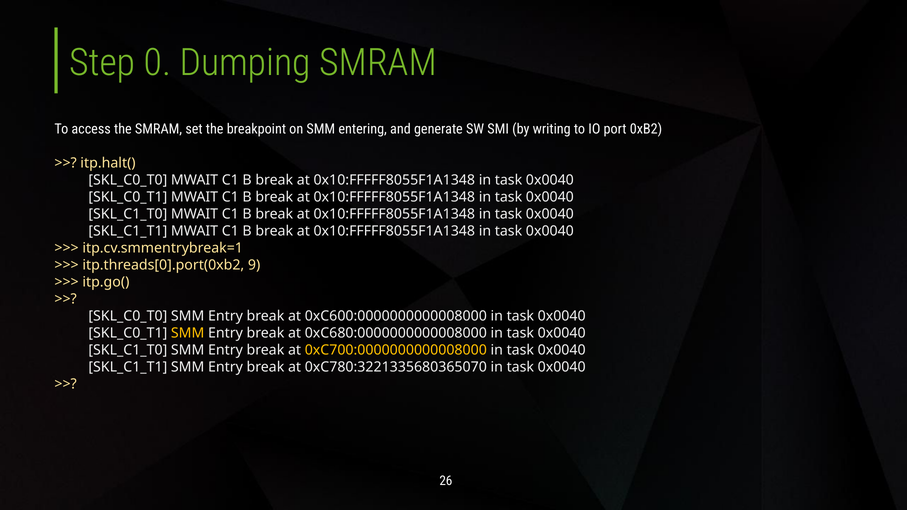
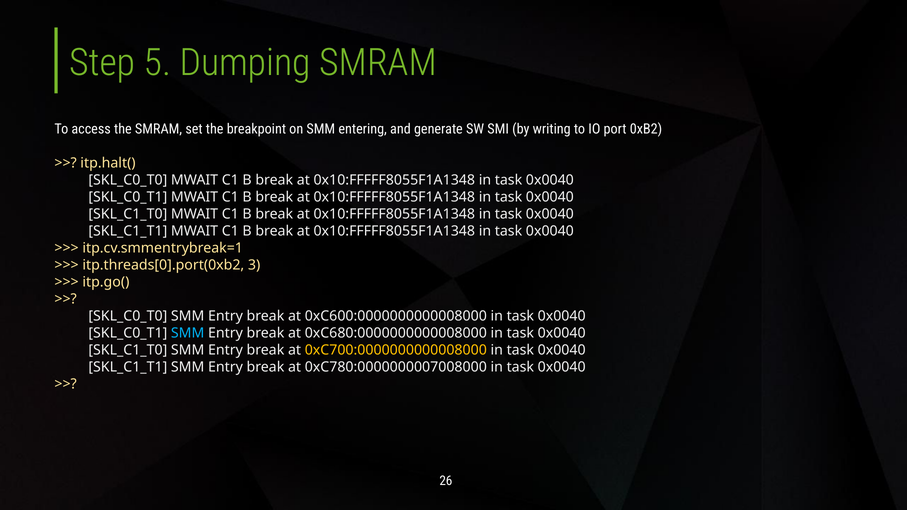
0: 0 -> 5
9: 9 -> 3
SMM at (188, 333) colour: yellow -> light blue
0xC780:3221335680365070: 0xC780:3221335680365070 -> 0xC780:0000000007008000
